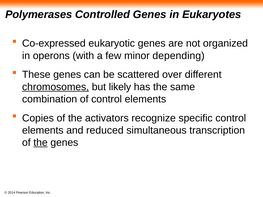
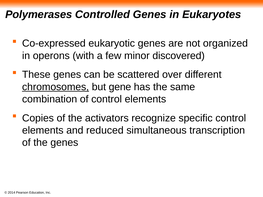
depending: depending -> discovered
likely: likely -> gene
the at (41, 143) underline: present -> none
